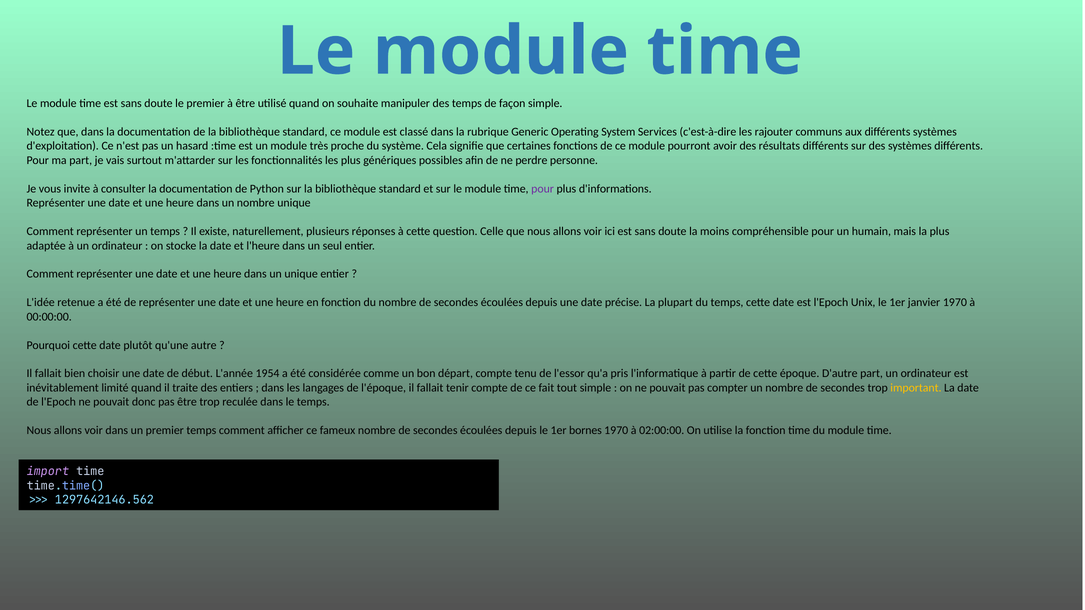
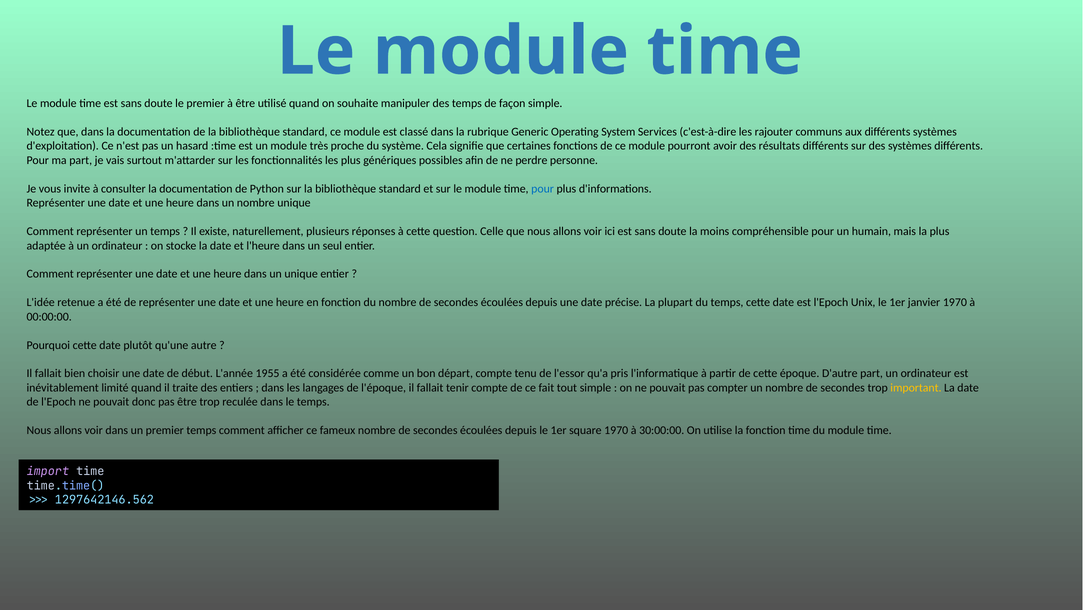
pour at (543, 189) colour: purple -> blue
1954: 1954 -> 1955
bornes: bornes -> square
02:00:00: 02:00:00 -> 30:00:00
